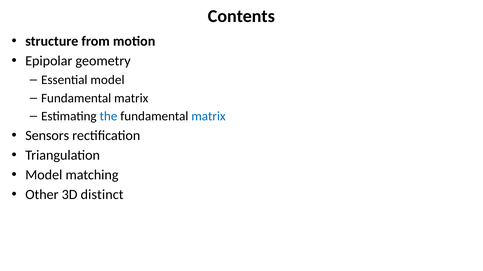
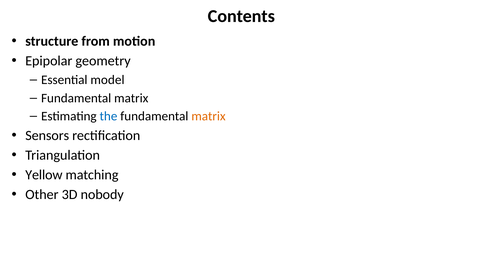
matrix at (208, 117) colour: blue -> orange
Model at (44, 175): Model -> Yellow
distinct: distinct -> nobody
